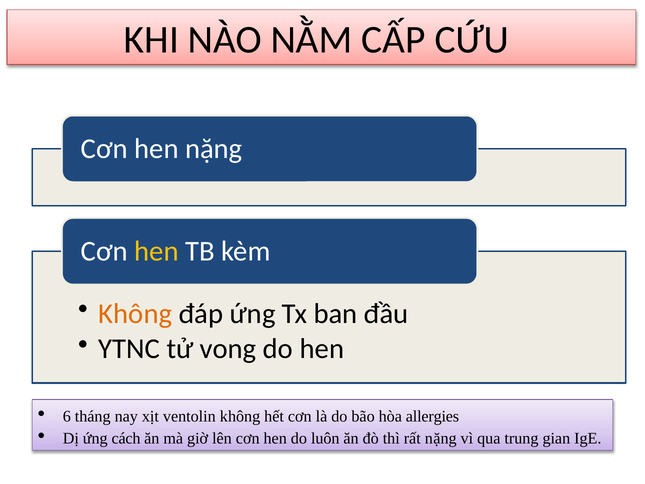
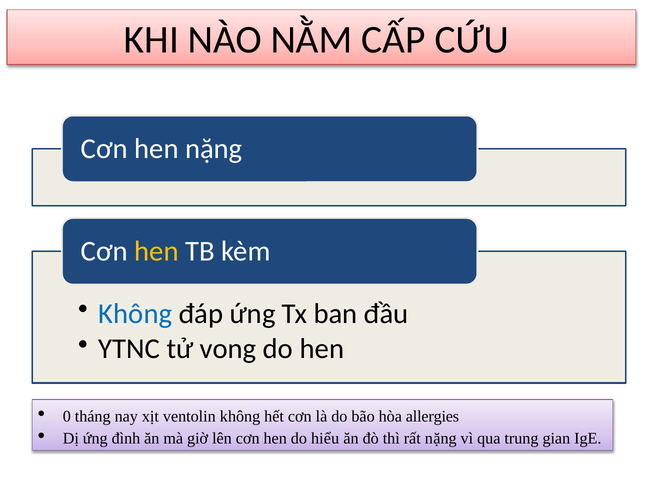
Không at (135, 313) colour: orange -> blue
6: 6 -> 0
cách: cách -> đình
luôn: luôn -> hiểu
